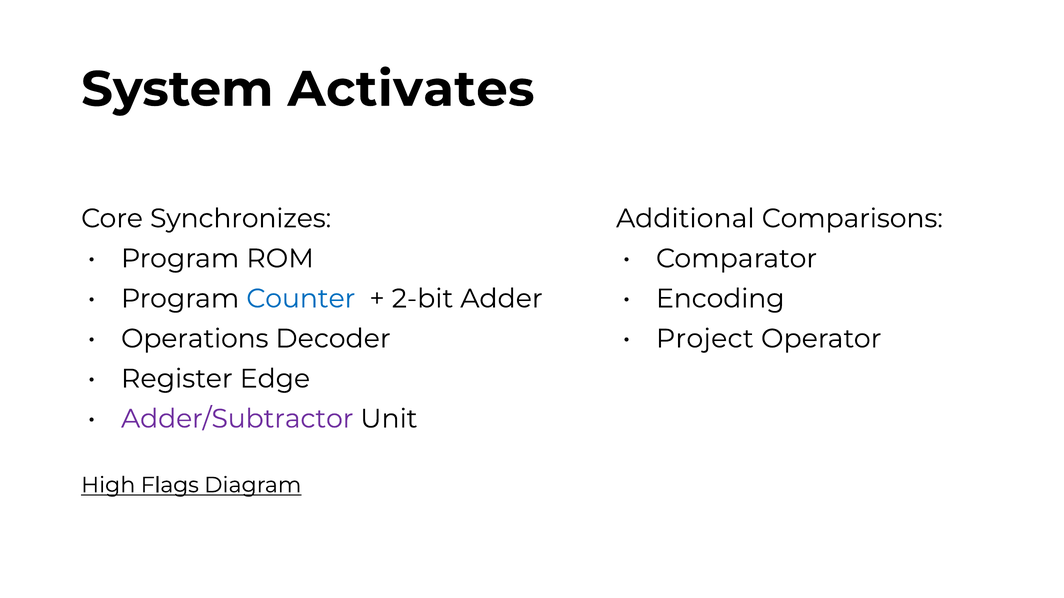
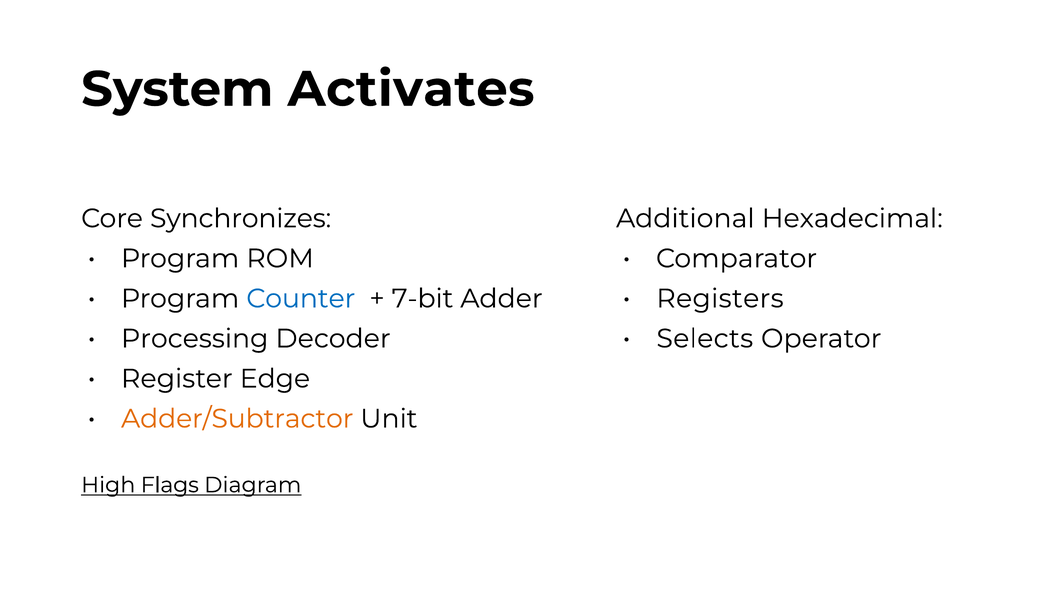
Comparisons: Comparisons -> Hexadecimal
2-bit: 2-bit -> 7-bit
Encoding: Encoding -> Registers
Operations: Operations -> Processing
Project: Project -> Selects
Adder/Subtractor colour: purple -> orange
